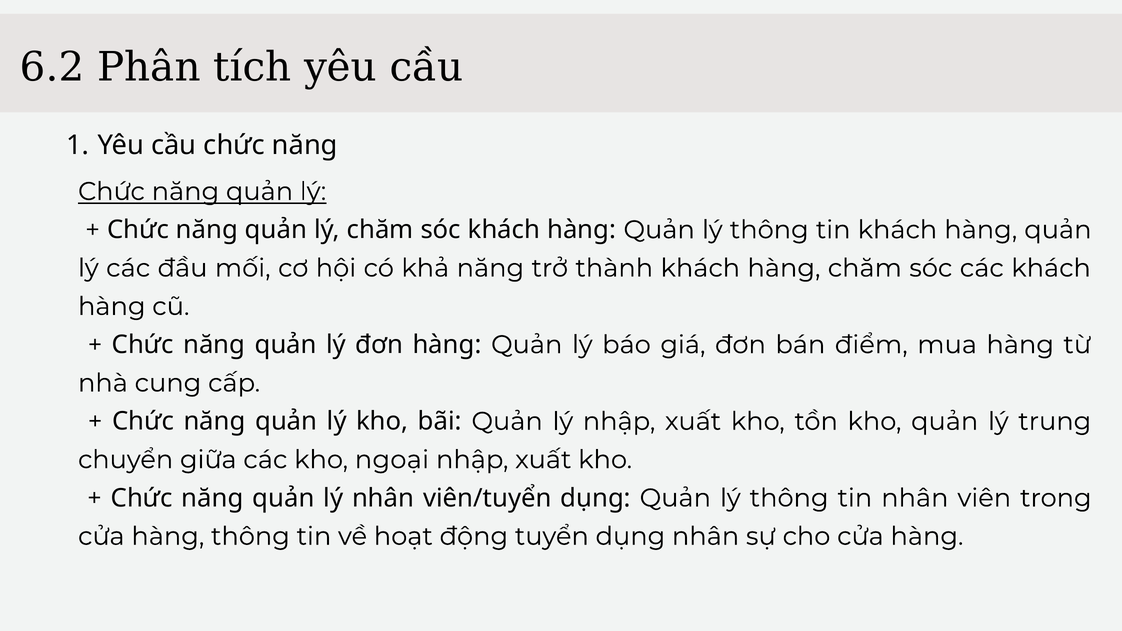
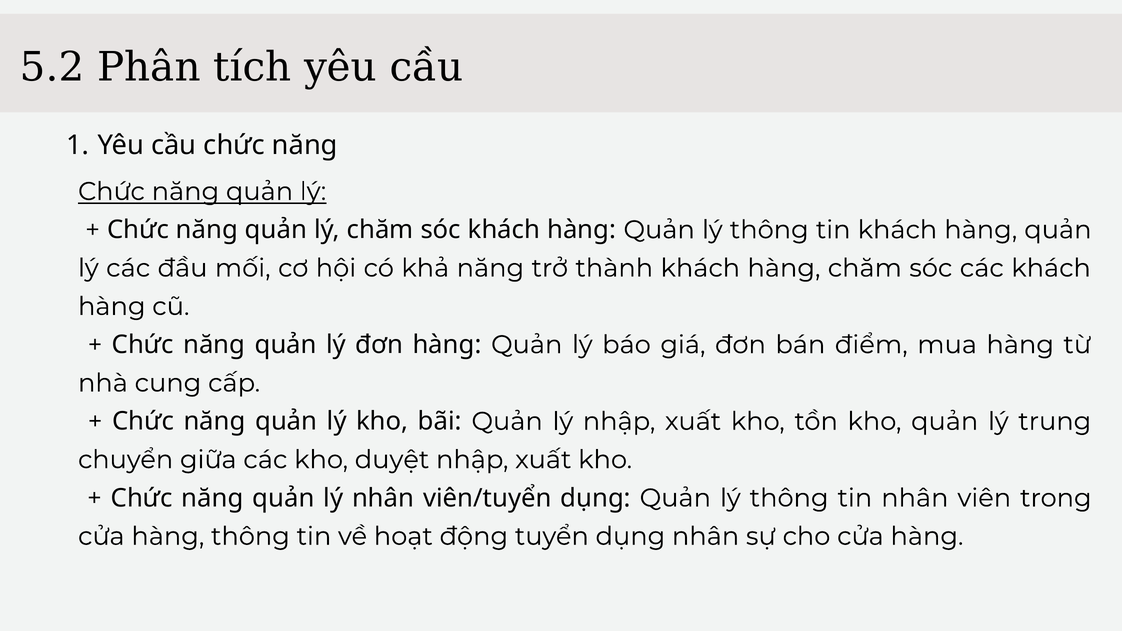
6.2: 6.2 -> 5.2
ngoại: ngoại -> duyệt
